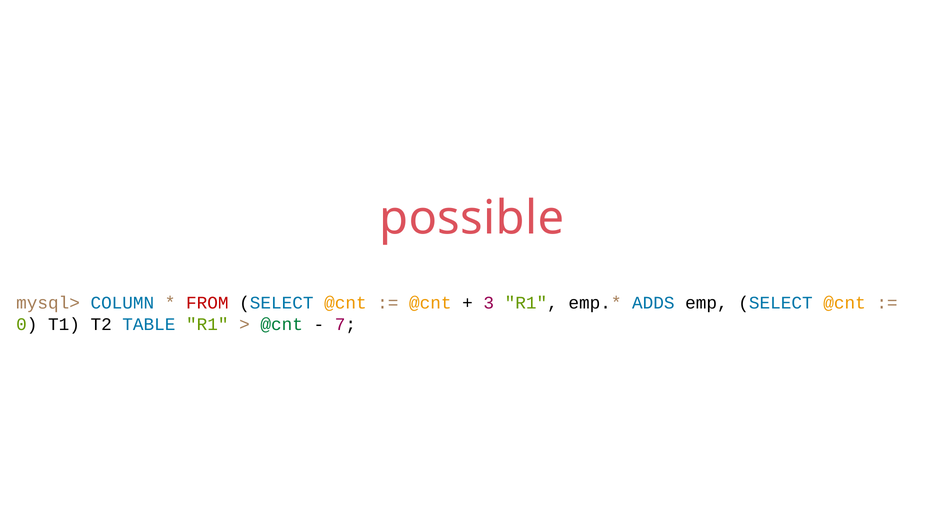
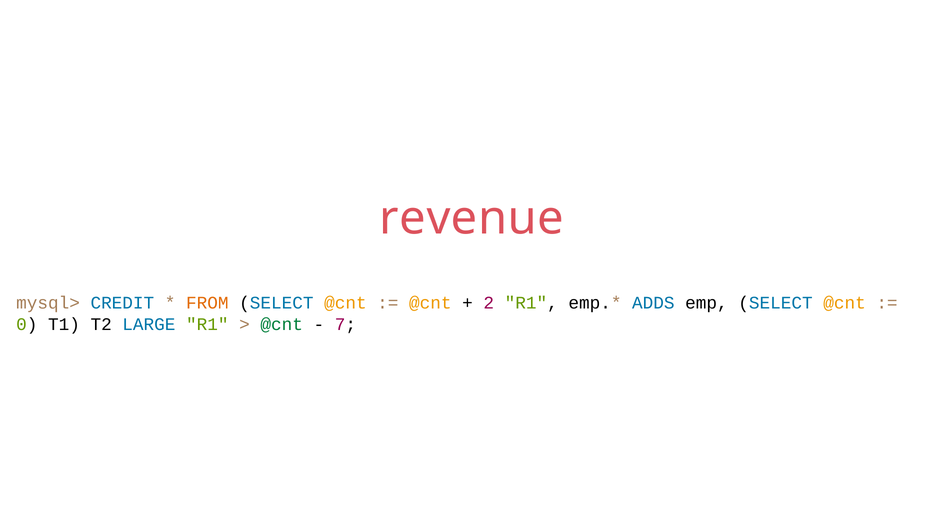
possible: possible -> revenue
COLUMN: COLUMN -> CREDIT
FROM colour: red -> orange
3: 3 -> 2
TABLE: TABLE -> LARGE
